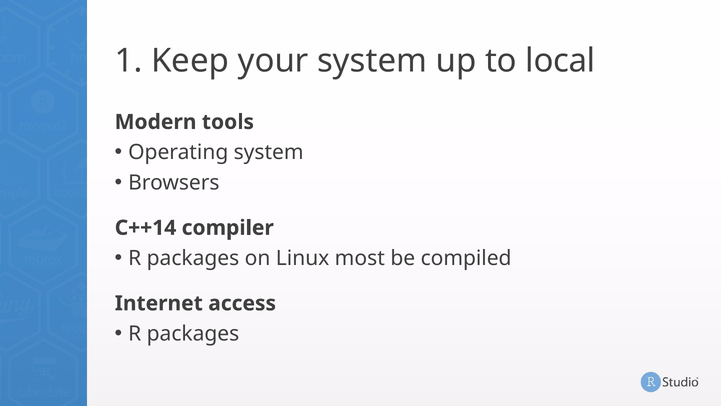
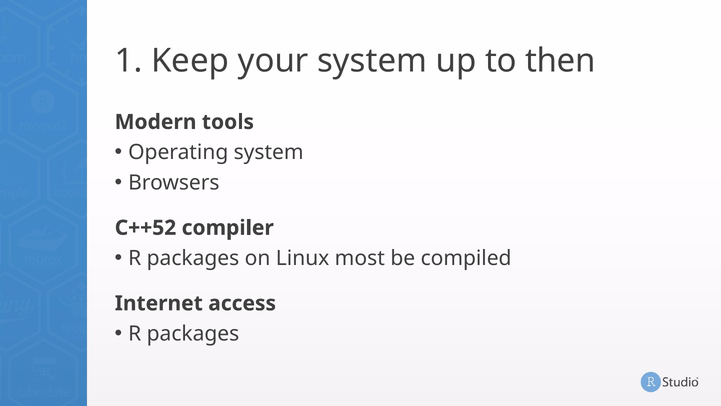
local: local -> then
C++14: C++14 -> C++52
